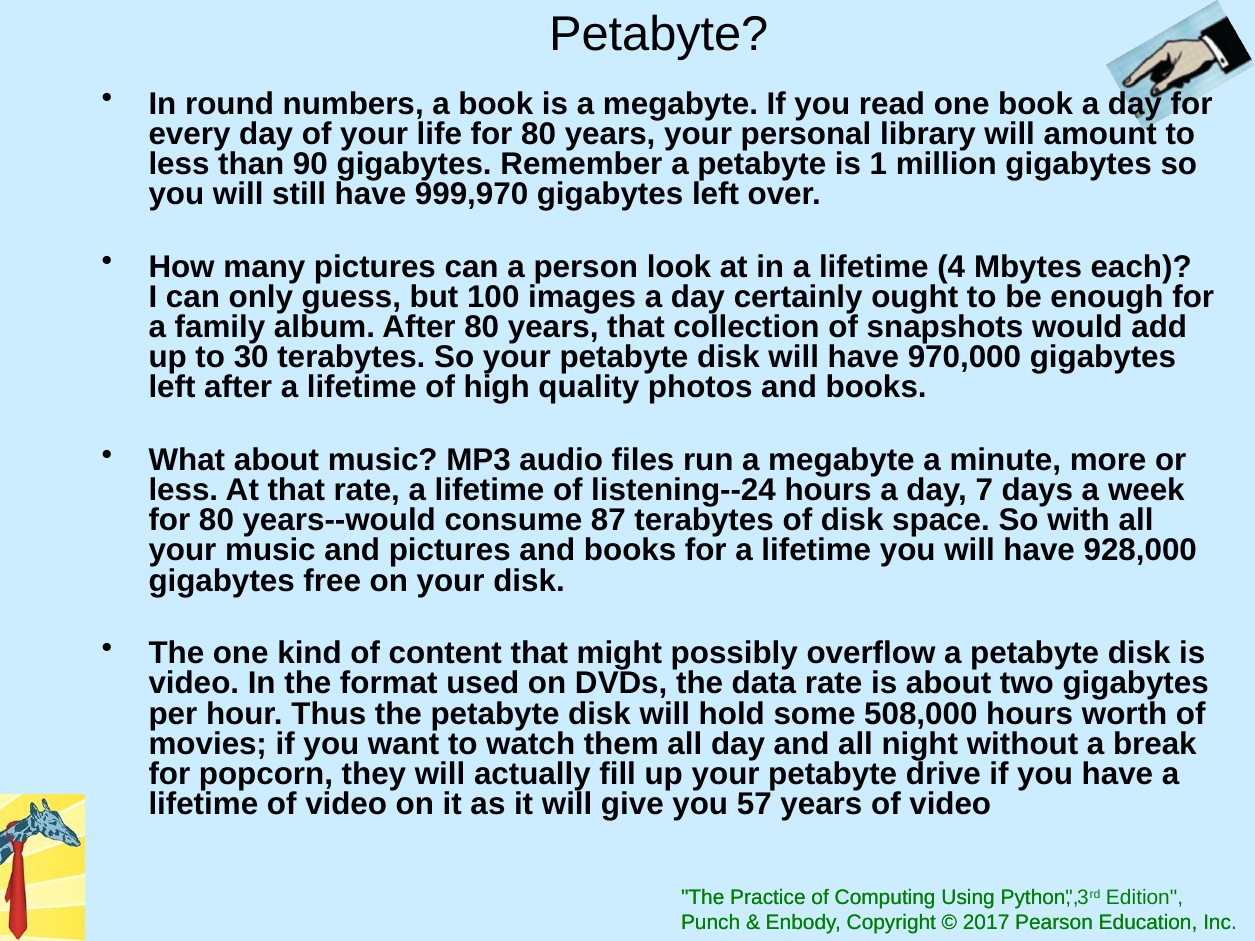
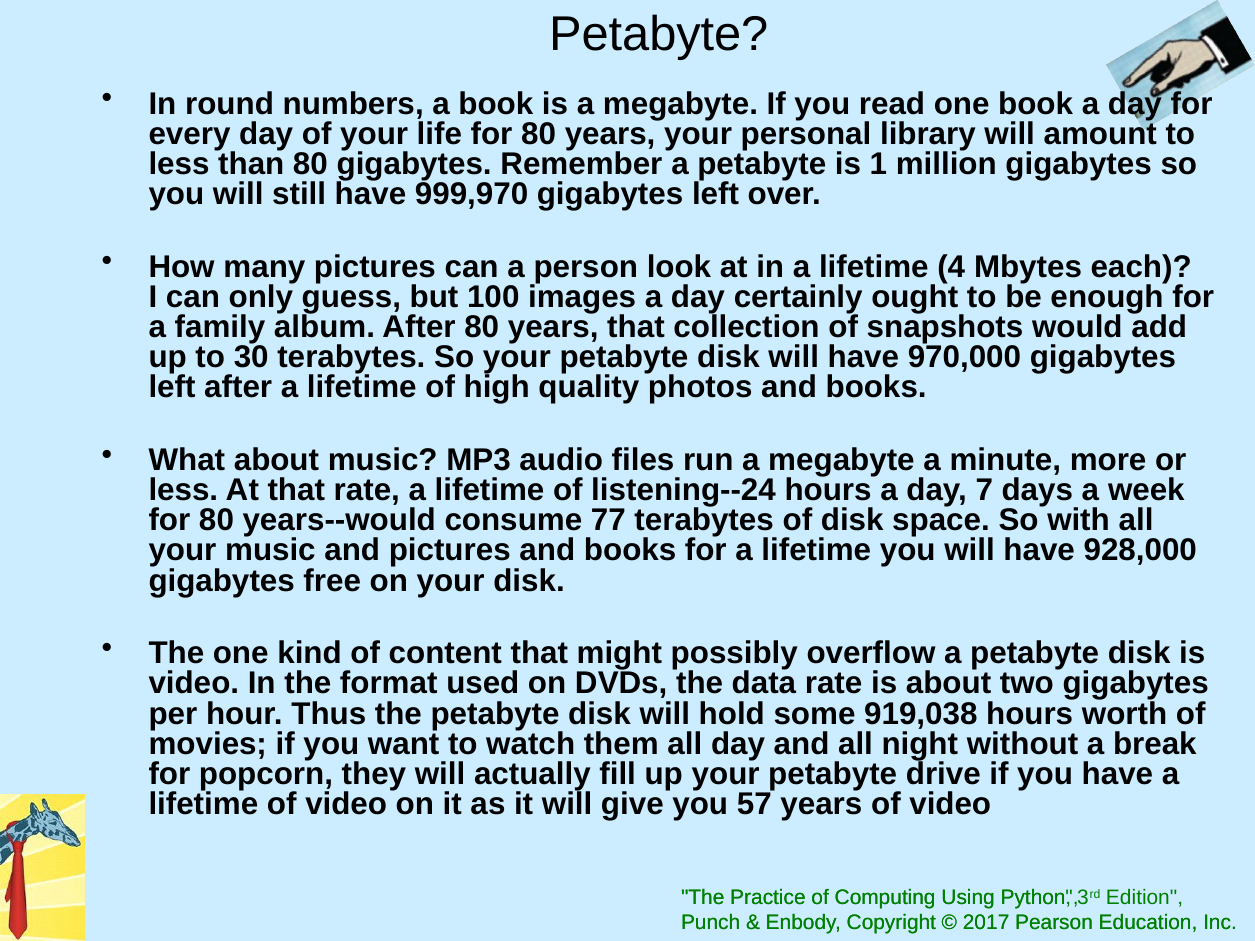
than 90: 90 -> 80
87: 87 -> 77
508,000: 508,000 -> 919,038
